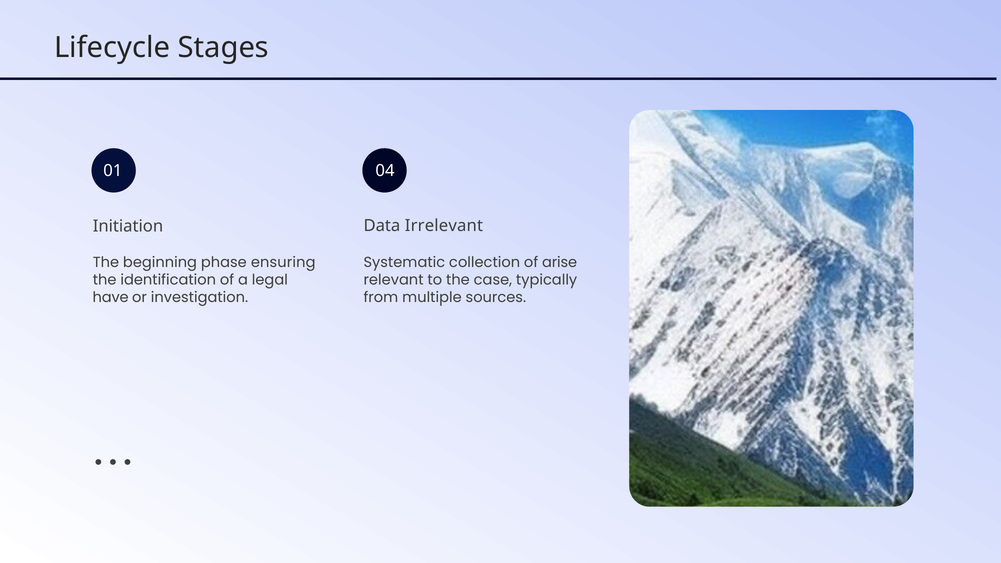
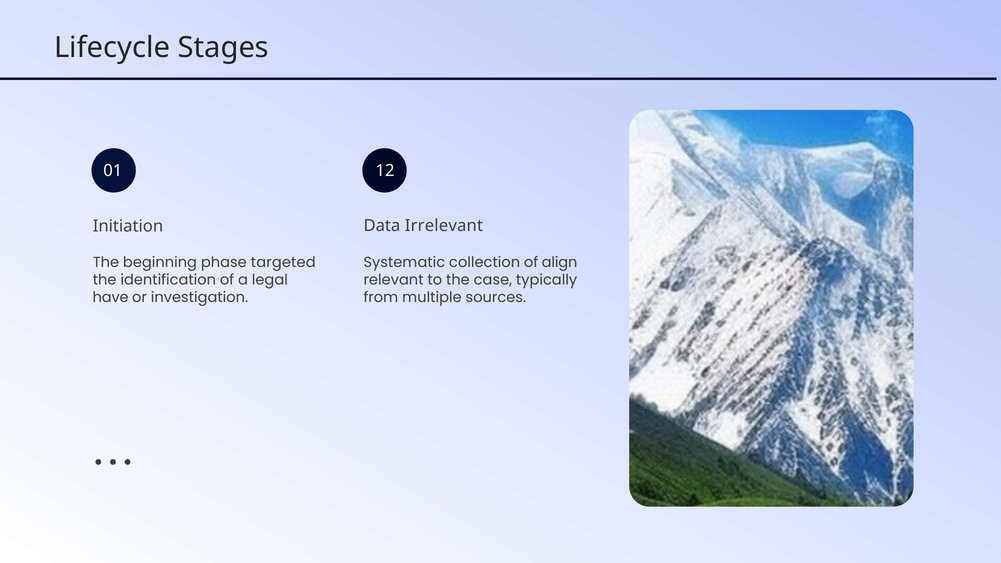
04: 04 -> 12
ensuring: ensuring -> targeted
arise: arise -> align
